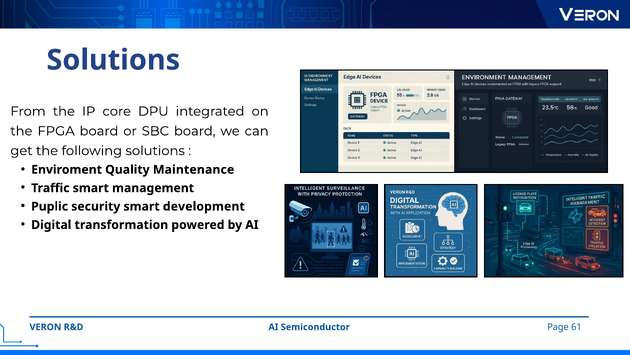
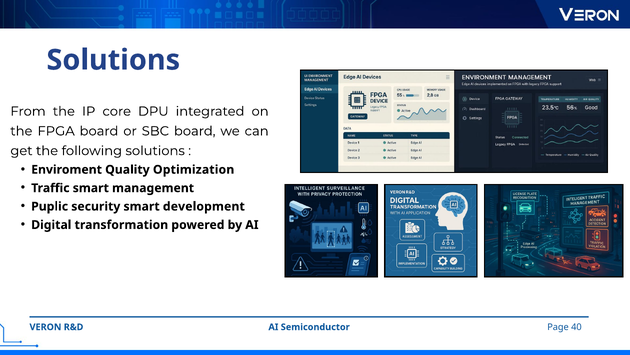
Maintenance: Maintenance -> Optimization
61: 61 -> 40
